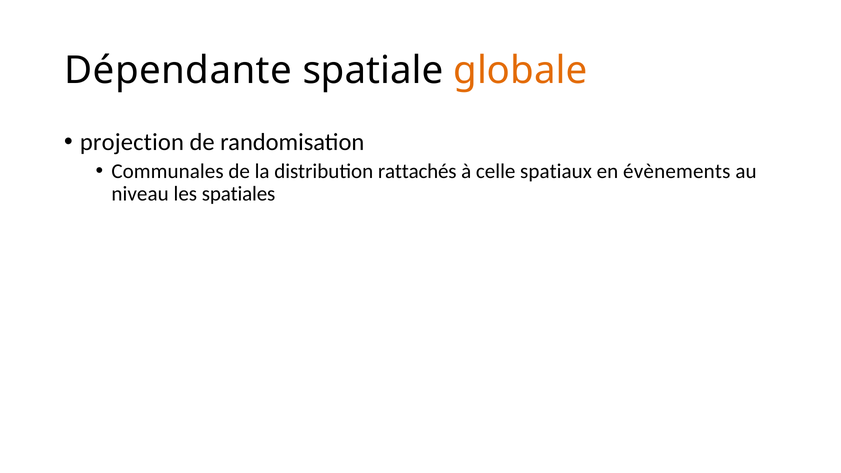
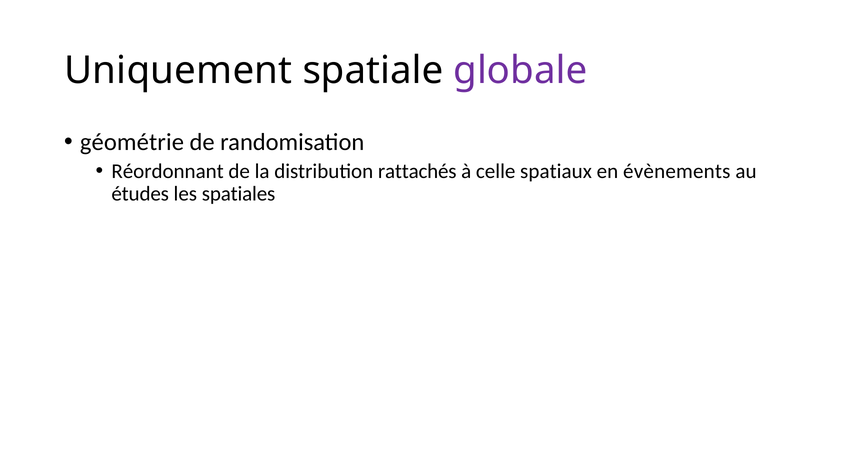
Dépendante: Dépendante -> Uniquement
globale colour: orange -> purple
projection: projection -> géométrie
Communales: Communales -> Réordonnant
niveau: niveau -> études
